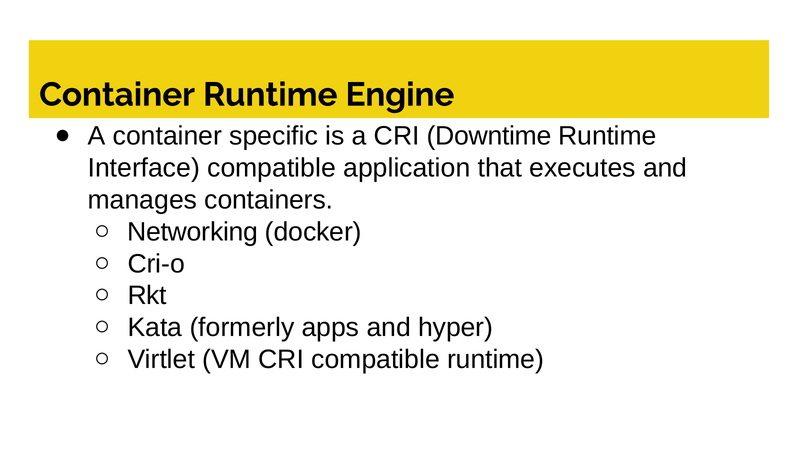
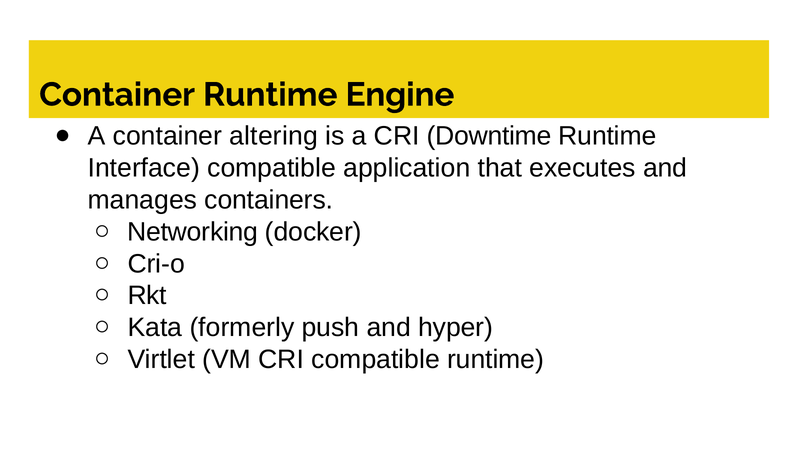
specific: specific -> altering
apps: apps -> push
